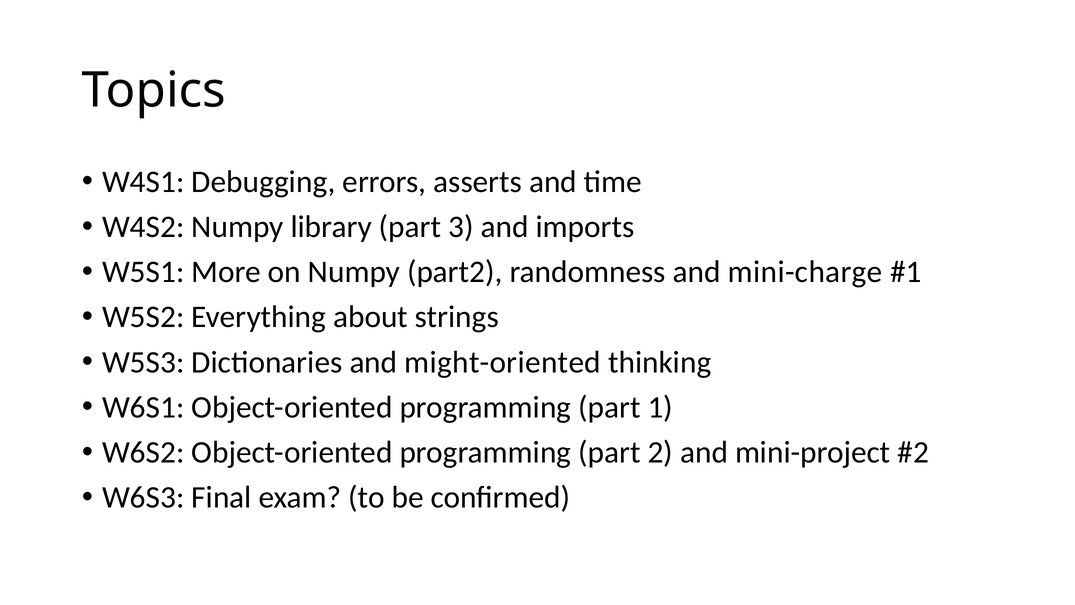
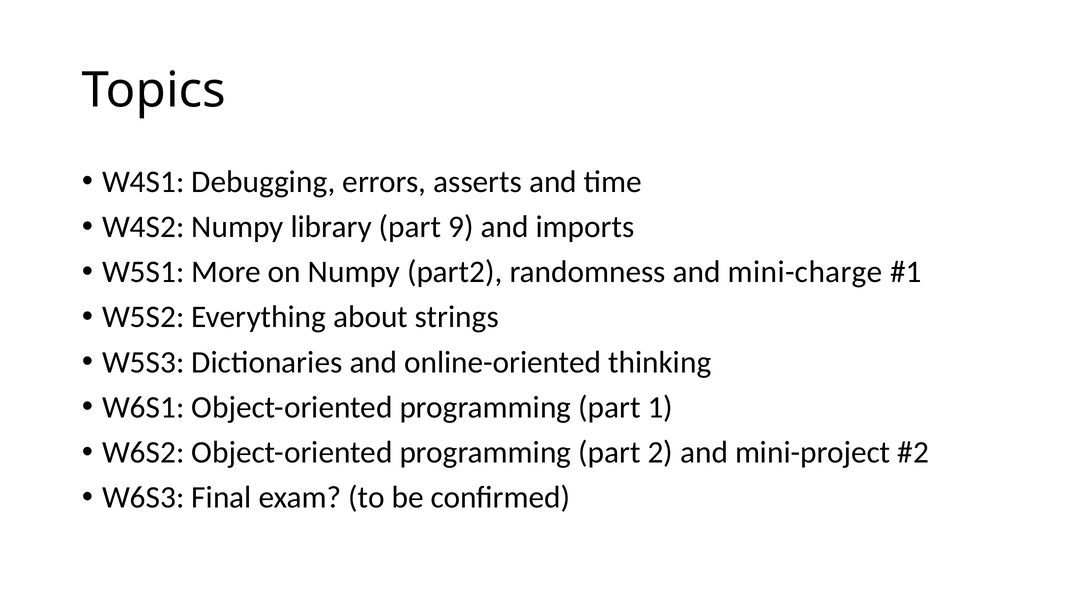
3: 3 -> 9
might-oriented: might-oriented -> online-oriented
